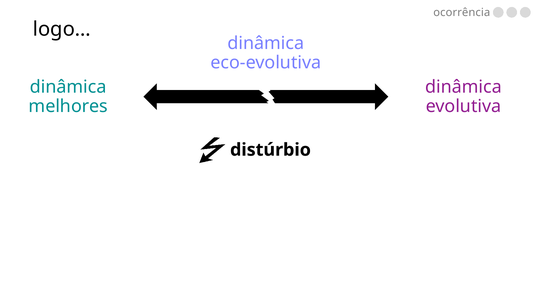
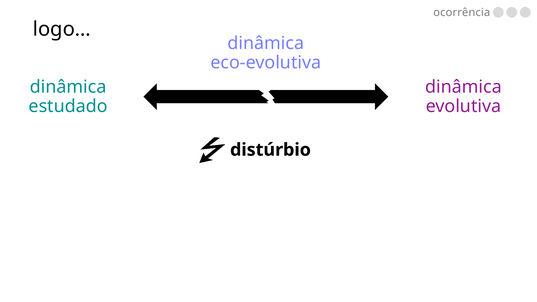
melhores: melhores -> estudado
